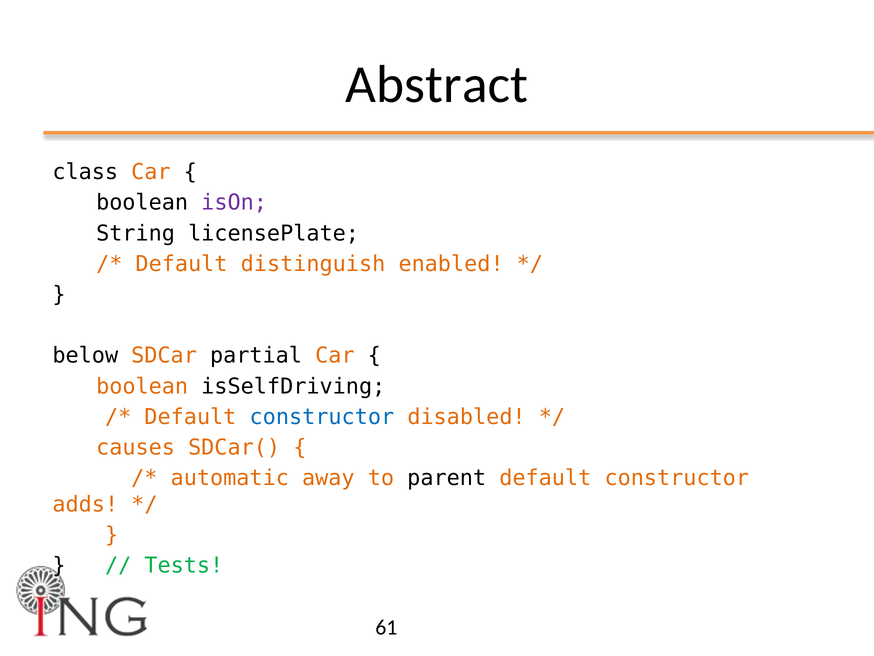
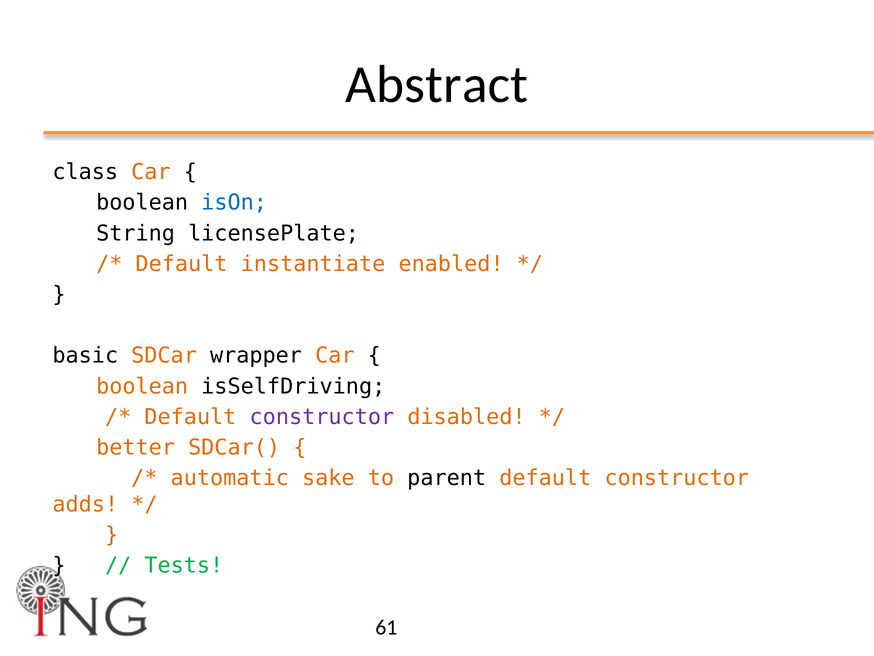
isOn colour: purple -> blue
distinguish: distinguish -> instantiate
below: below -> basic
partial: partial -> wrapper
constructor at (322, 417) colour: blue -> purple
causes: causes -> better
away: away -> sake
